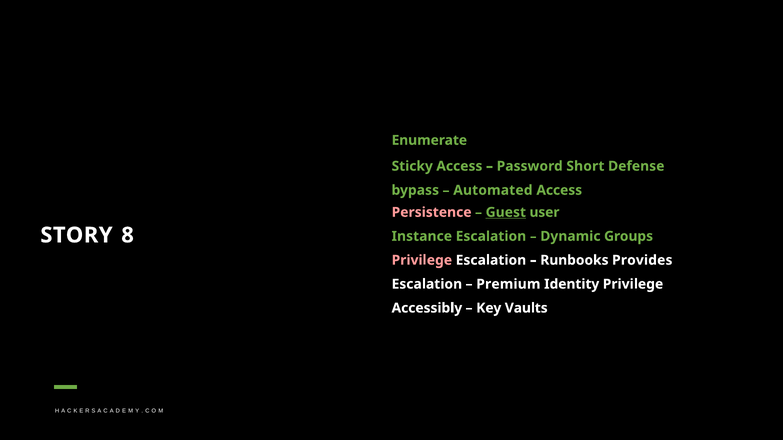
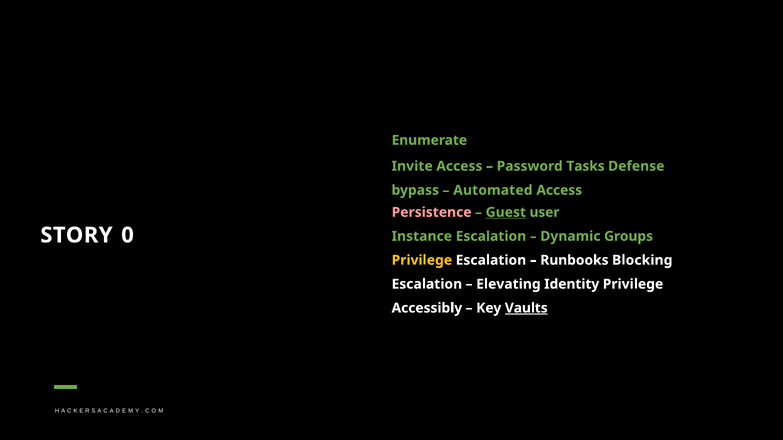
Sticky: Sticky -> Invite
Short: Short -> Tasks
8: 8 -> 0
Privilege at (422, 260) colour: pink -> yellow
Provides: Provides -> Blocking
Premium: Premium -> Elevating
Vaults underline: none -> present
